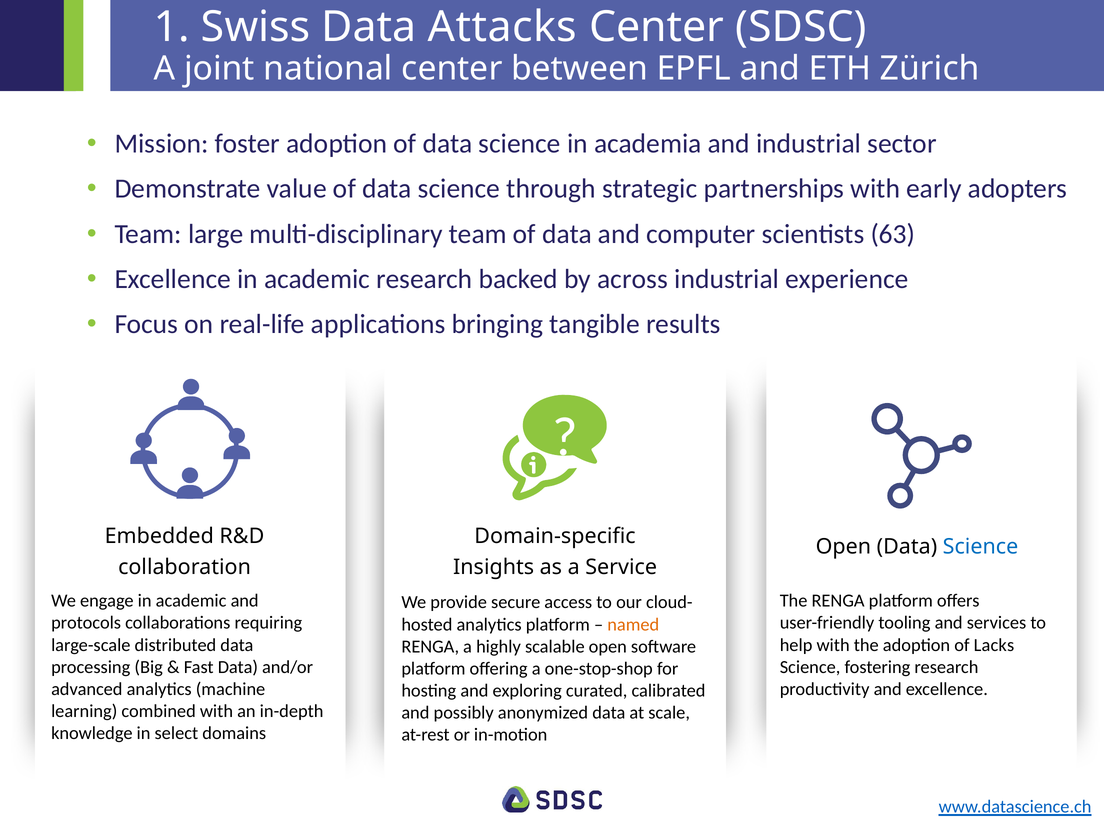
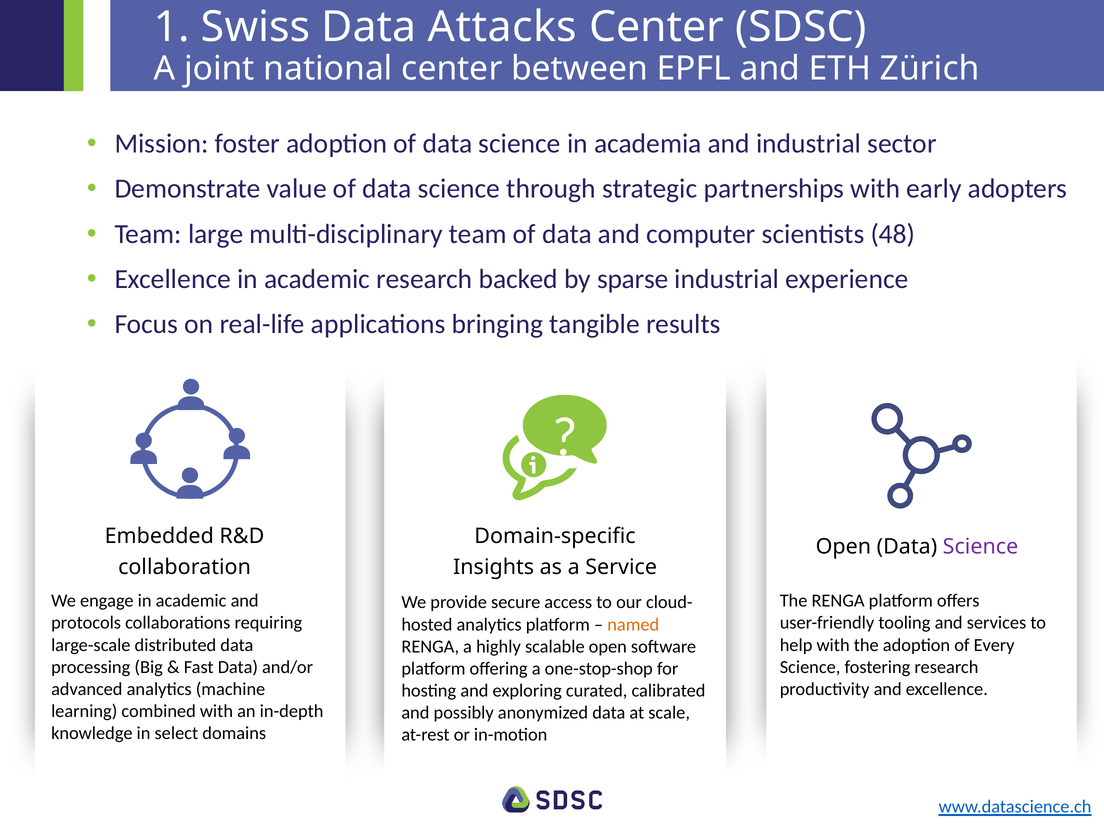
63: 63 -> 48
across: across -> sparse
Science at (981, 547) colour: blue -> purple
Lacks: Lacks -> Every
